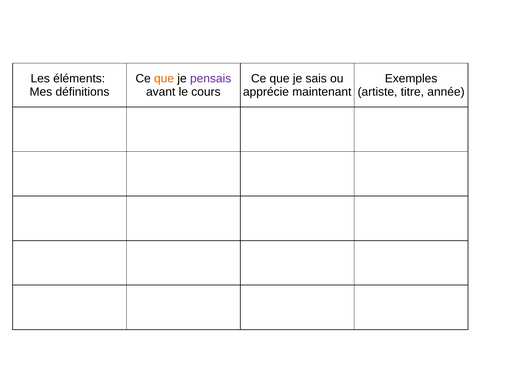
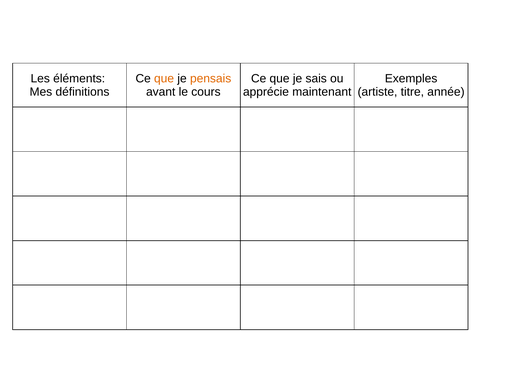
pensais colour: purple -> orange
